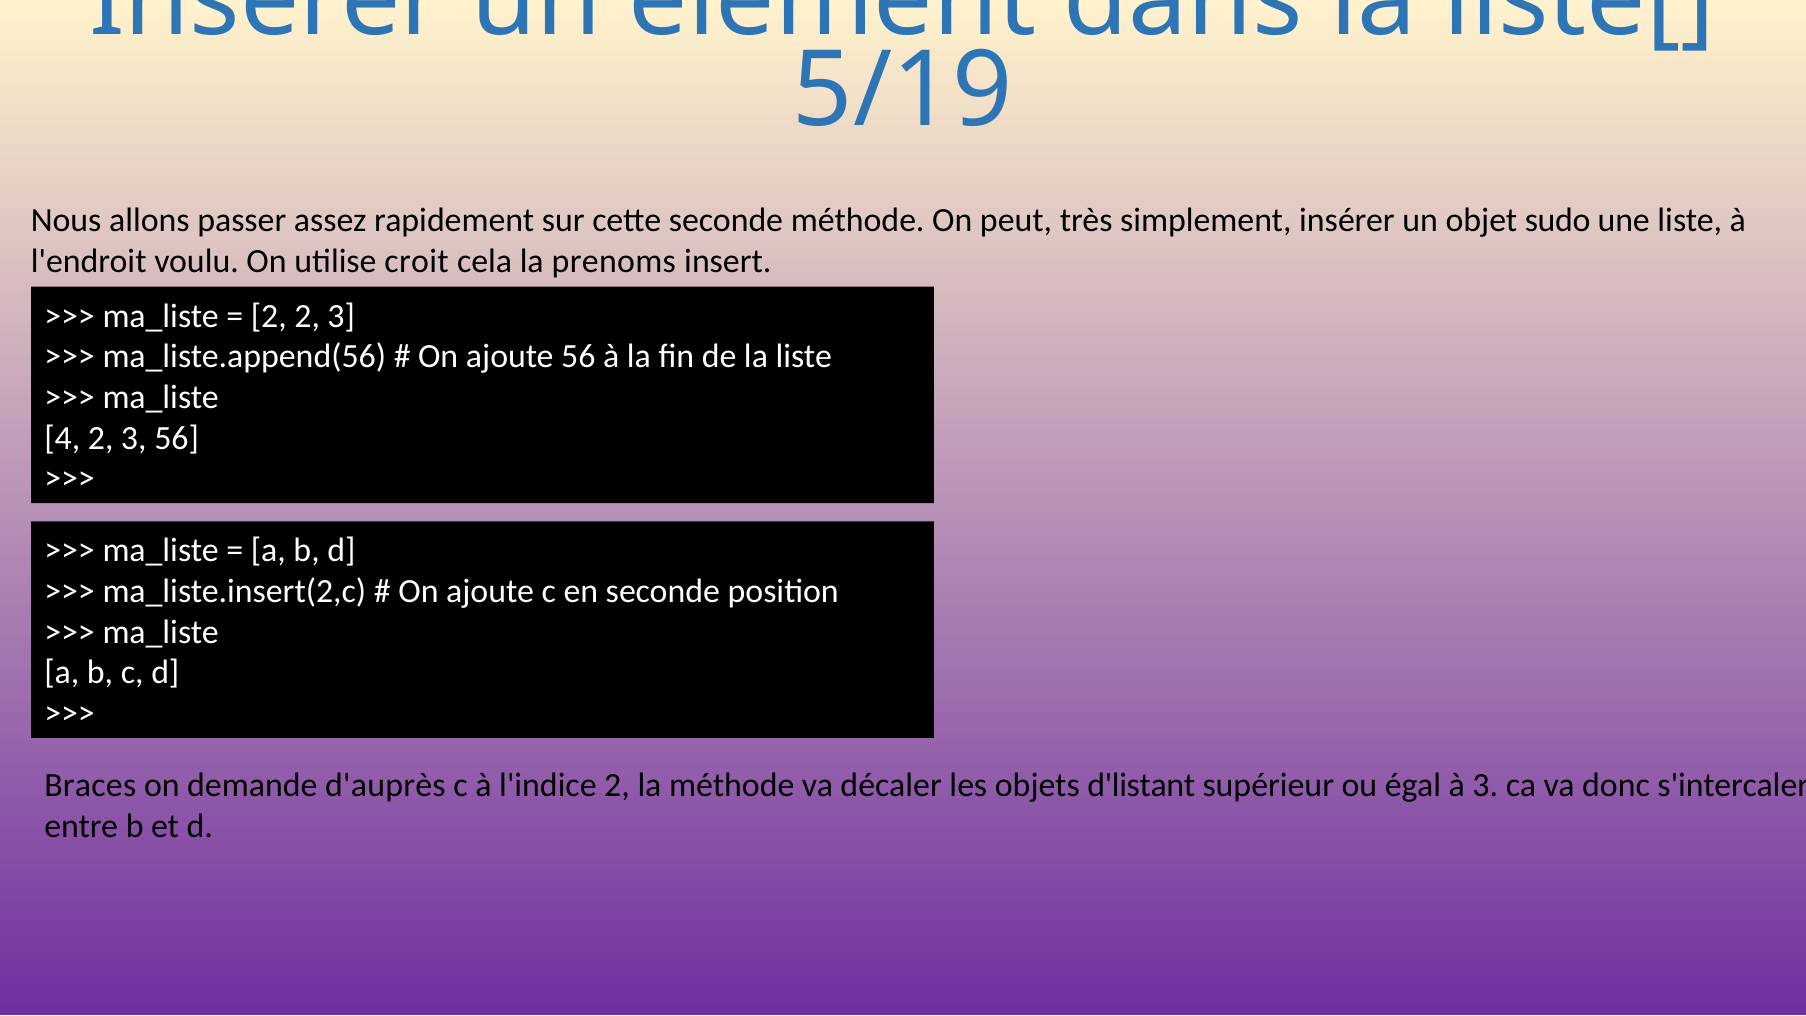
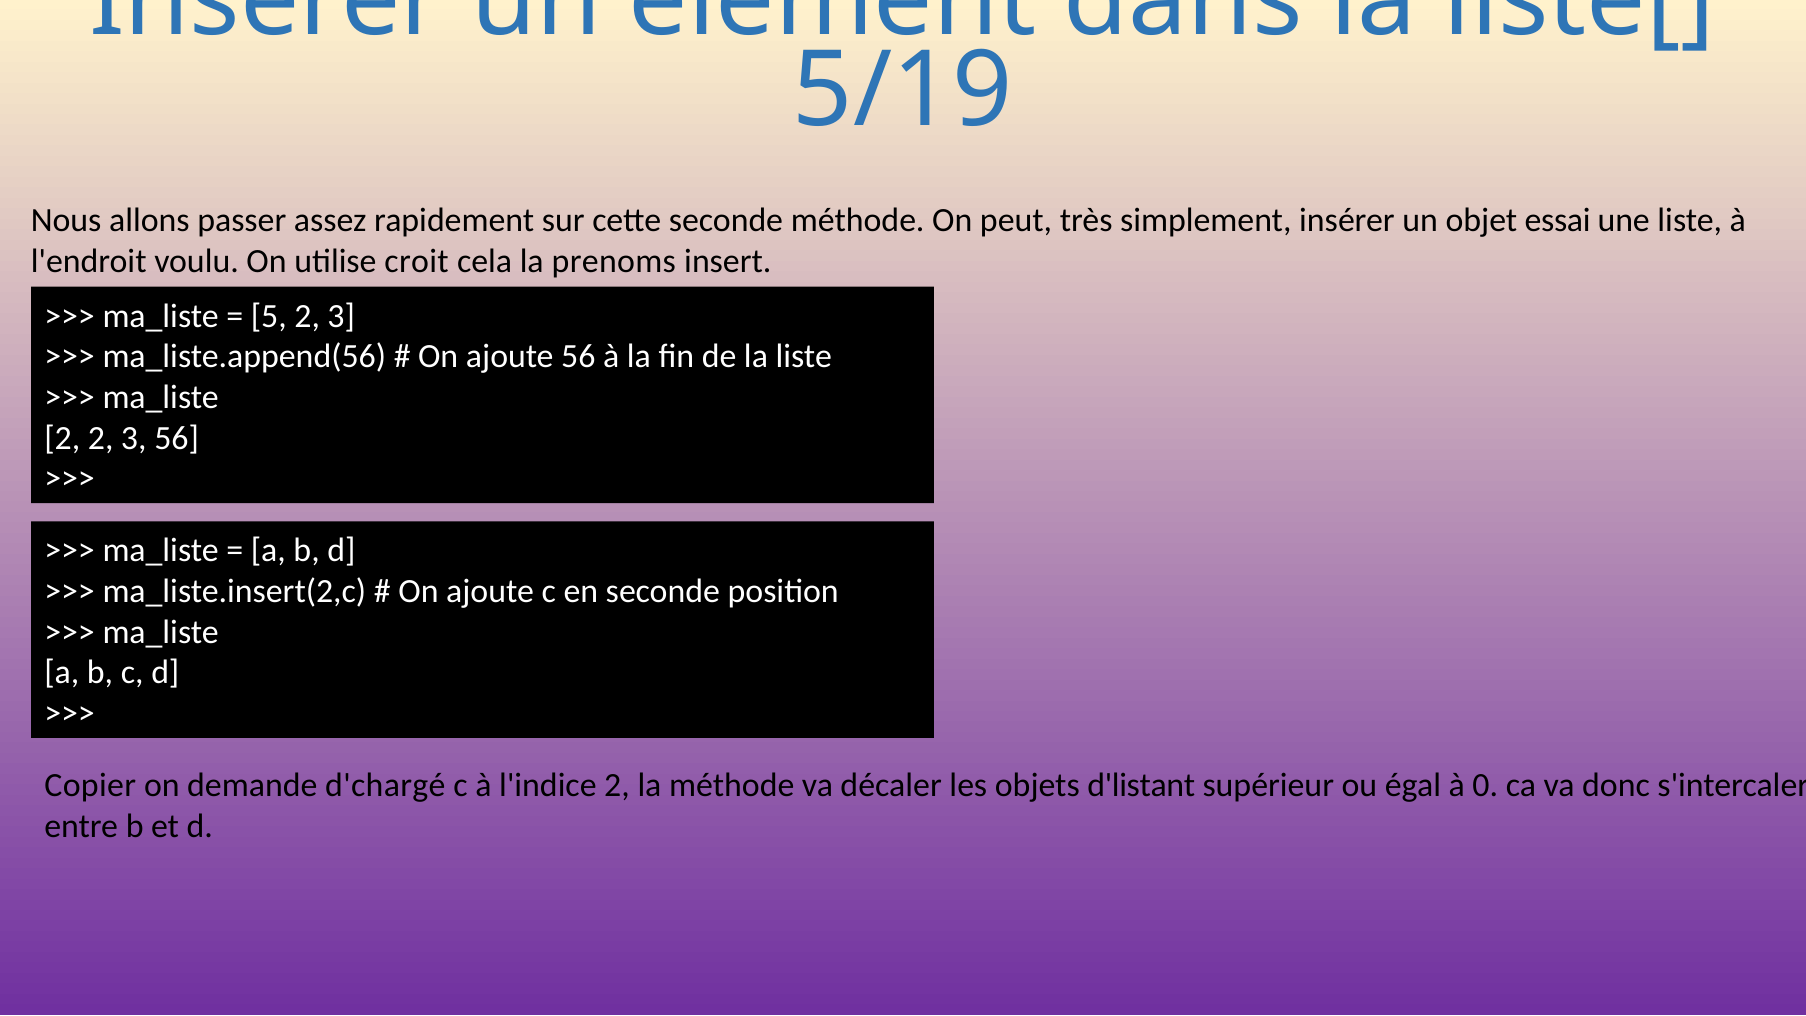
sudo: sudo -> essai
2 at (269, 316): 2 -> 5
4 at (62, 438): 4 -> 2
Braces: Braces -> Copier
d'auprès: d'auprès -> d'chargé
à 3: 3 -> 0
